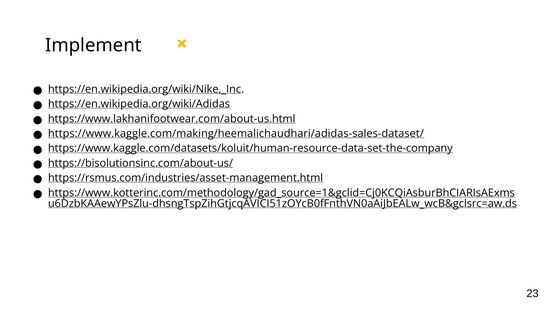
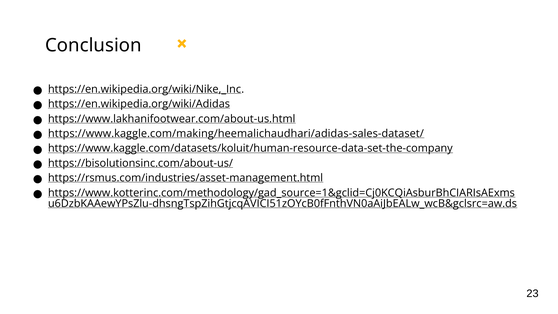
Implement: Implement -> Conclusion
